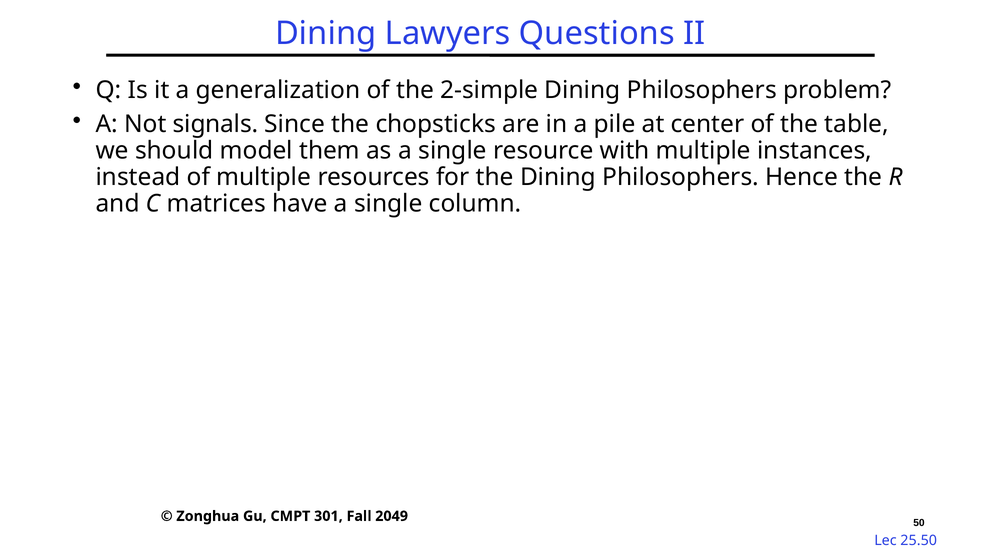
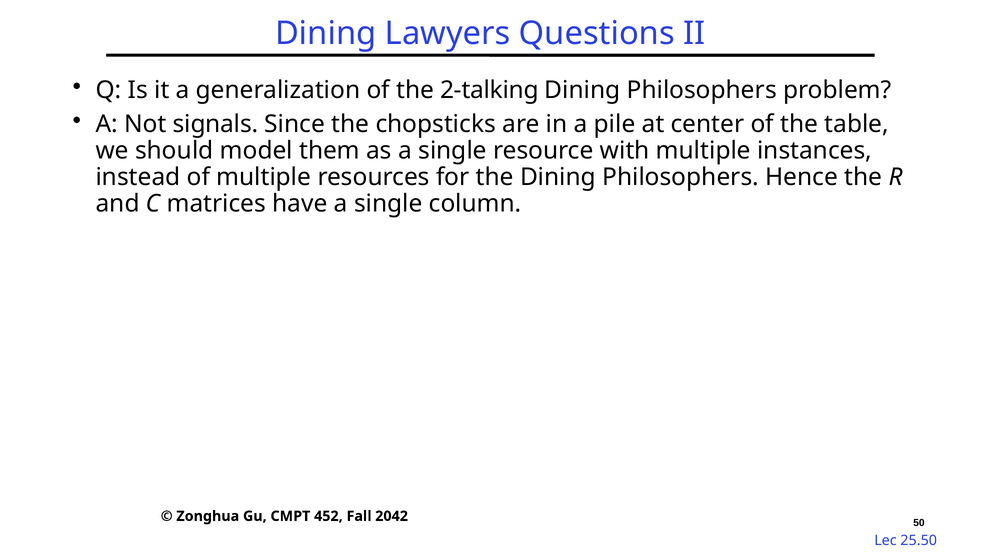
2-simple: 2-simple -> 2-talking
301: 301 -> 452
2049: 2049 -> 2042
